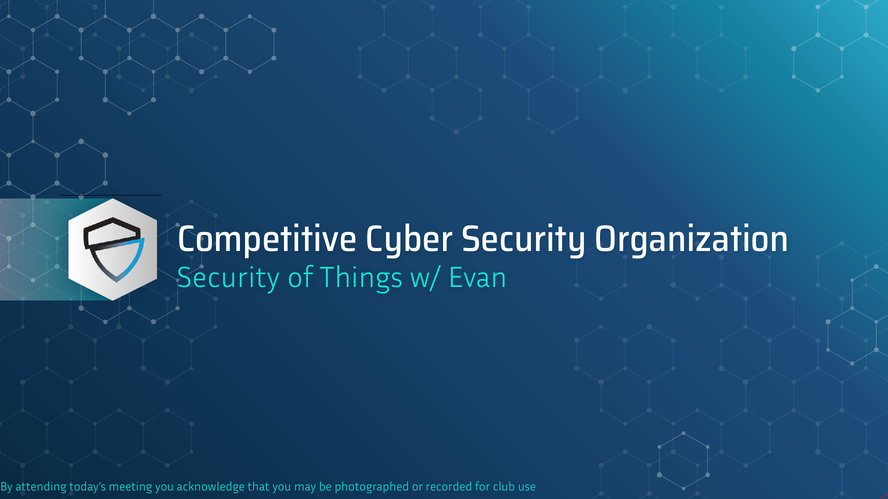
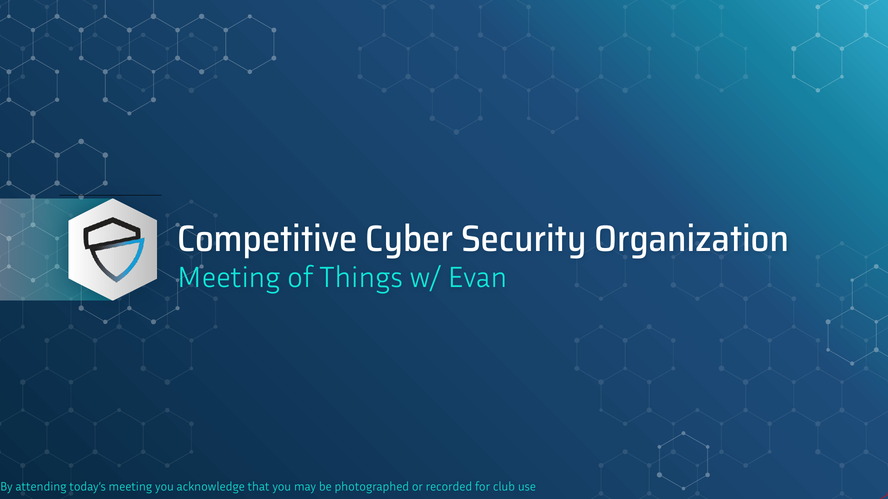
Security at (229, 278): Security -> Meeting
